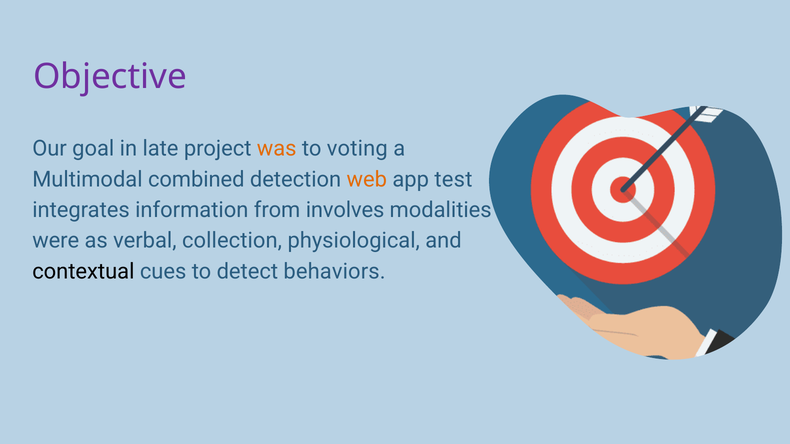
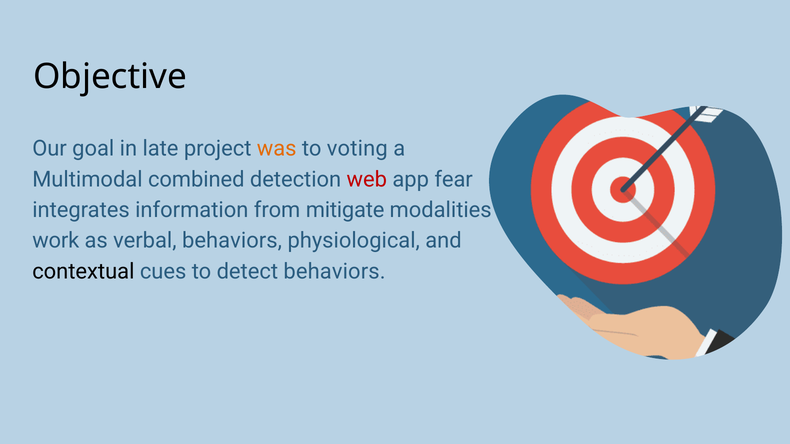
Objective colour: purple -> black
web colour: orange -> red
test: test -> fear
involves: involves -> mitigate
were: were -> work
verbal collection: collection -> behaviors
